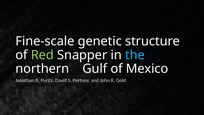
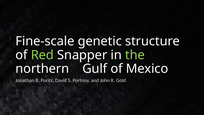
the colour: light blue -> light green
